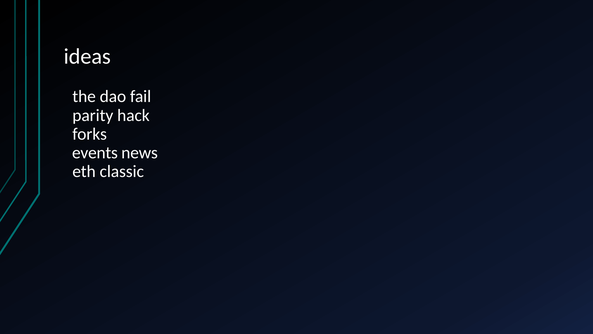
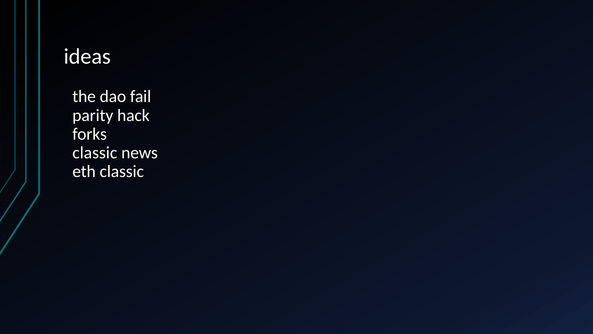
events at (95, 153): events -> classic
